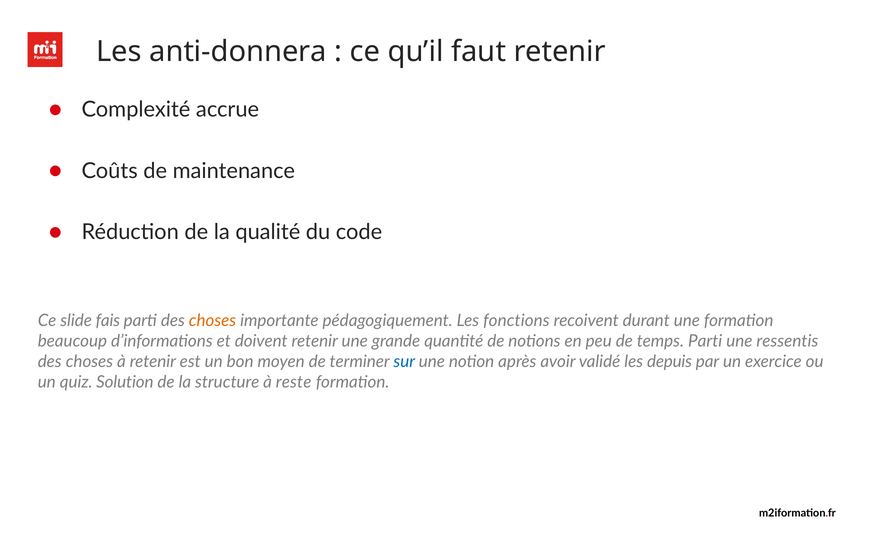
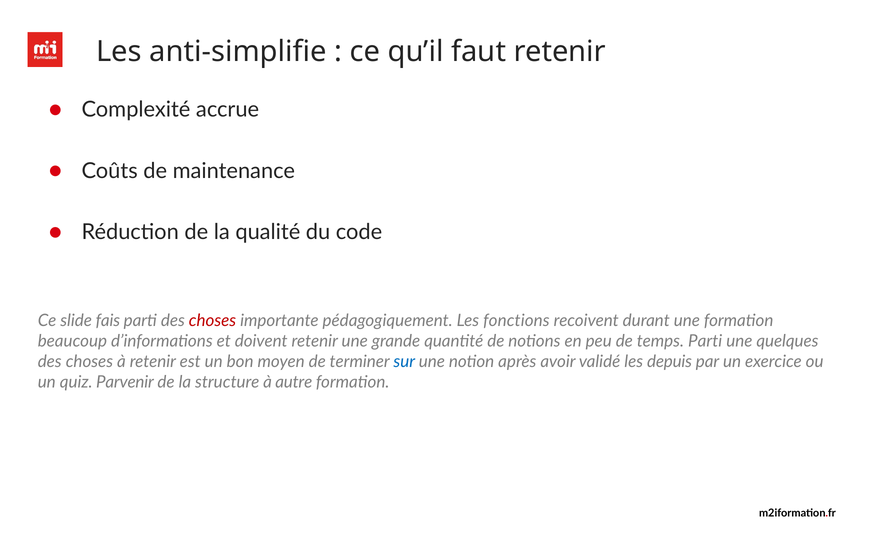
anti-donnera: anti-donnera -> anti-simplifie
choses at (212, 320) colour: orange -> red
ressentis: ressentis -> quelques
Solution: Solution -> Parvenir
reste: reste -> autre
